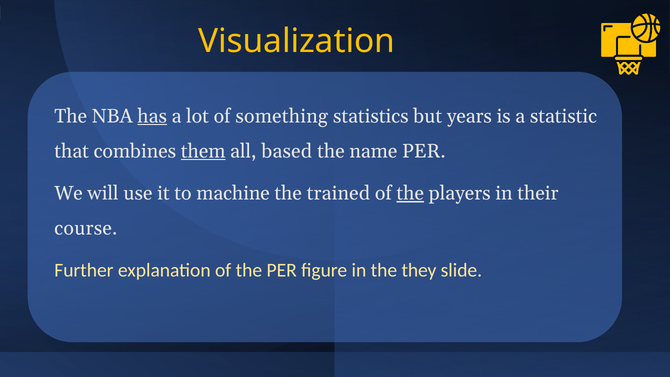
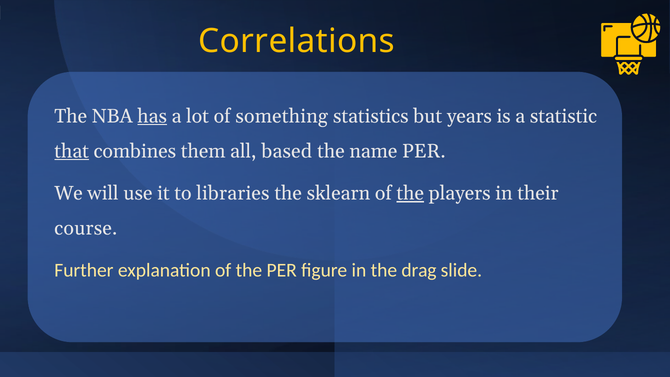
Visualization: Visualization -> Correlations
that underline: none -> present
them underline: present -> none
machine: machine -> libraries
trained: trained -> sklearn
they: they -> drag
